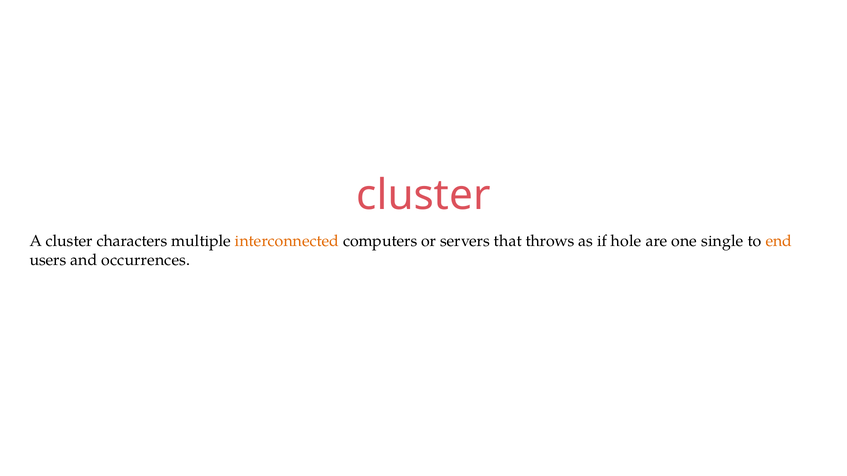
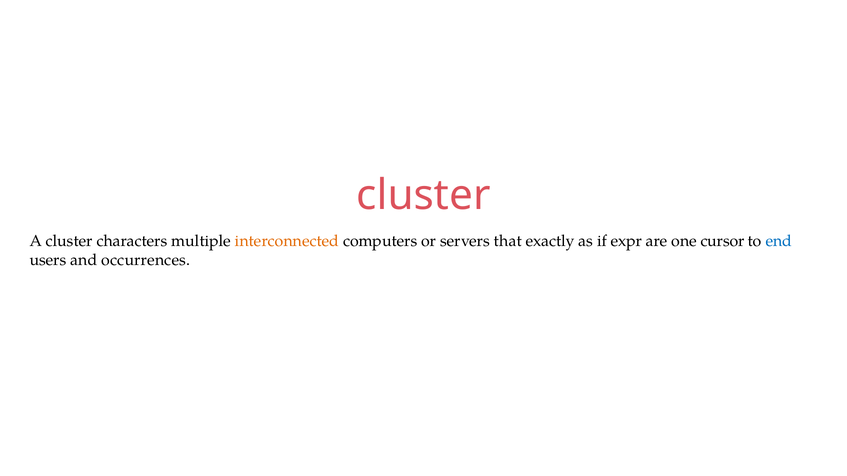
throws: throws -> exactly
hole: hole -> expr
single: single -> cursor
end colour: orange -> blue
